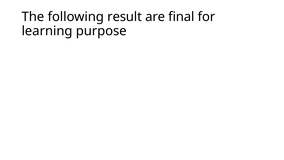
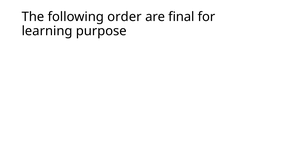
result: result -> order
